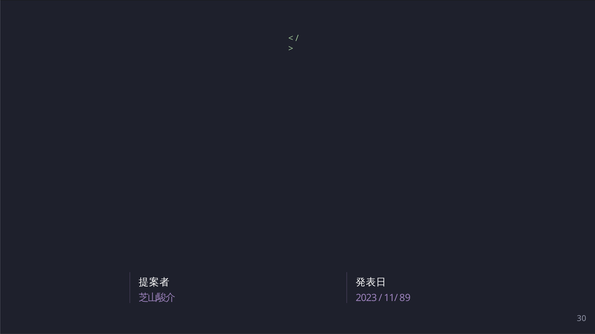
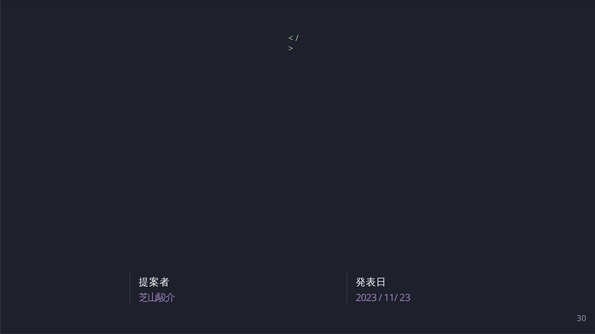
89: 89 -> 23
